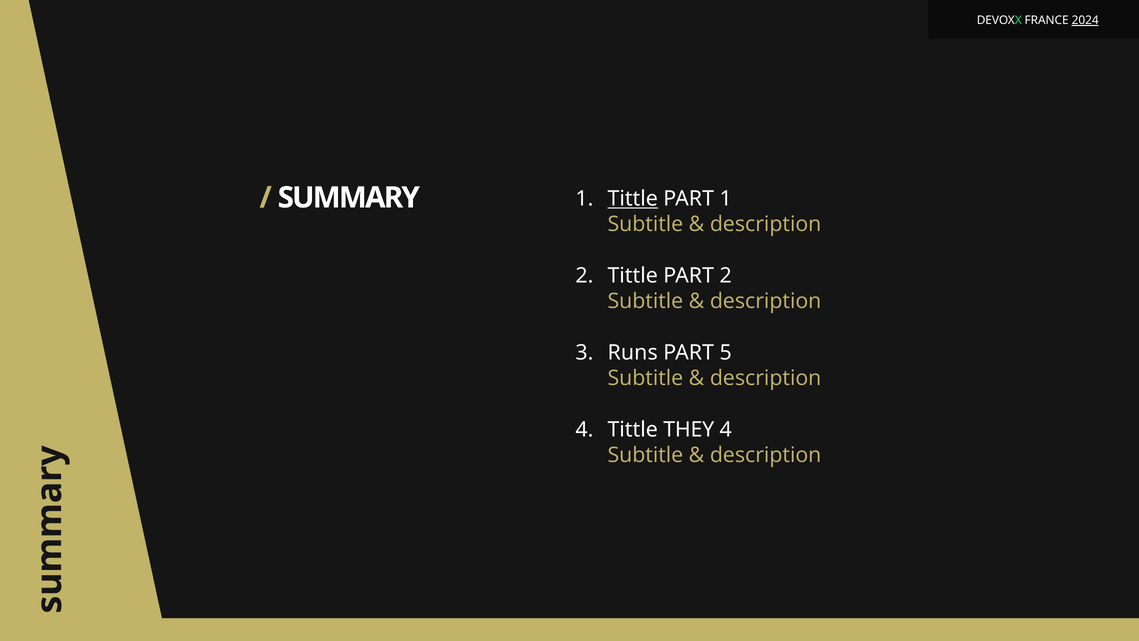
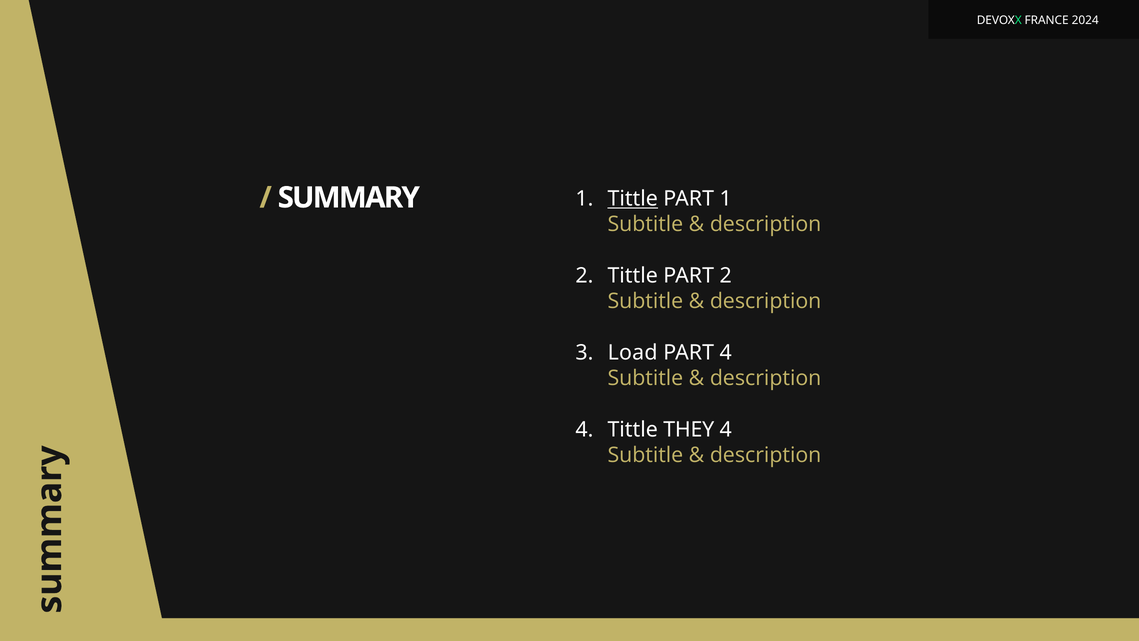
2024 underline: present -> none
Runs: Runs -> Load
PART 5: 5 -> 4
